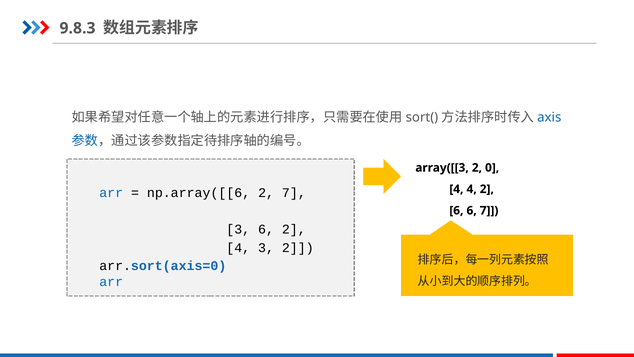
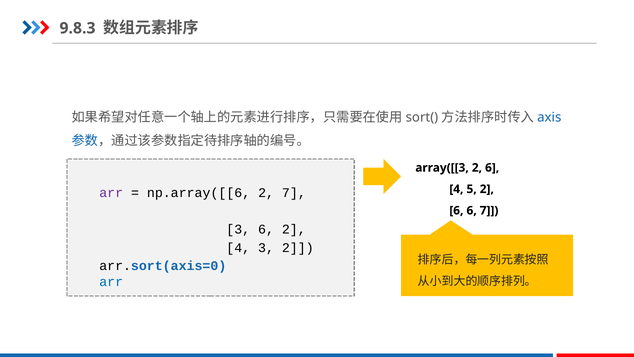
array([[3 2 0: 0 -> 6
4 4: 4 -> 5
arr at (111, 193) colour: blue -> purple
